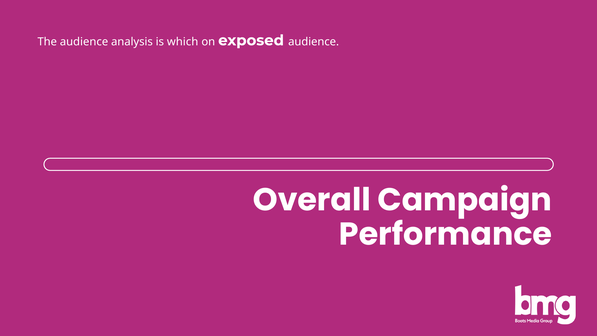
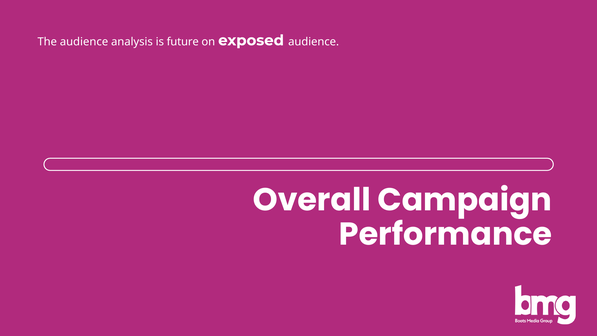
which: which -> future
